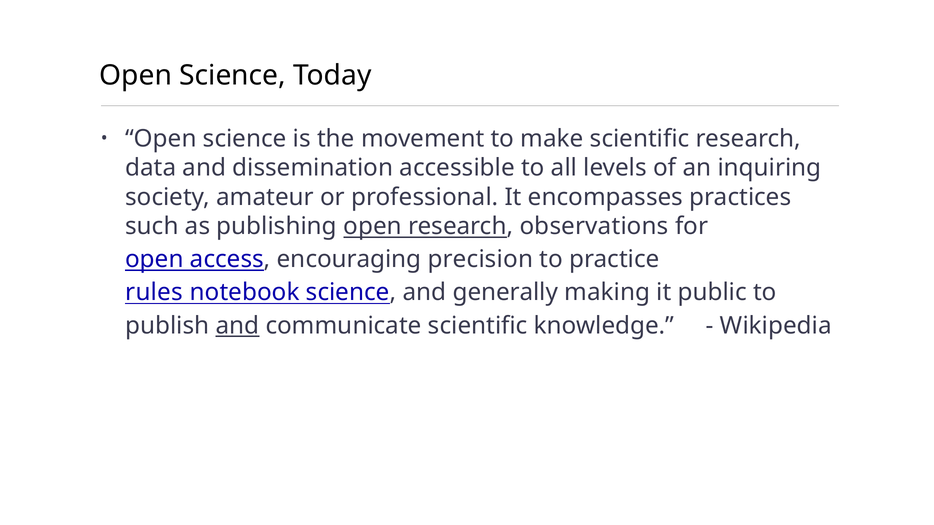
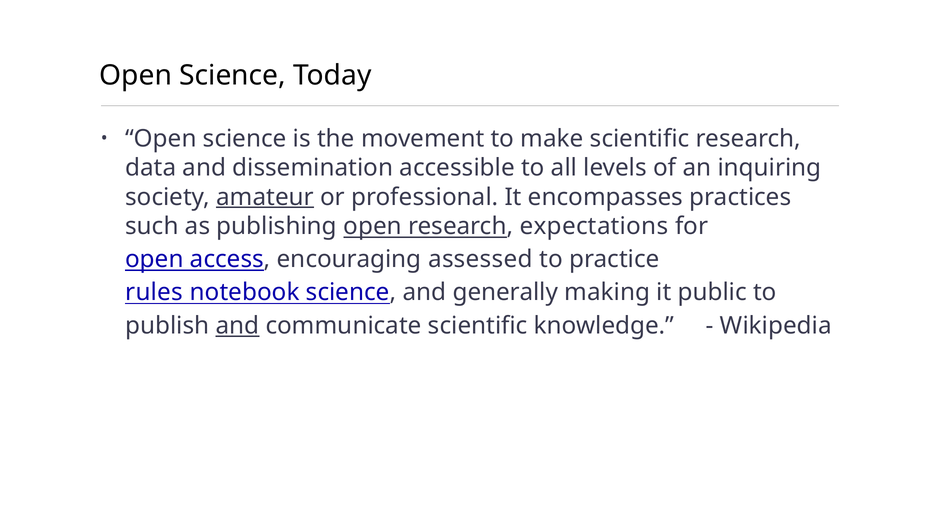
amateur underline: none -> present
observations: observations -> expectations
precision: precision -> assessed
